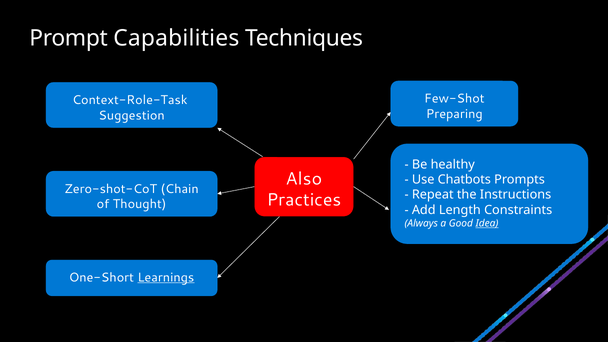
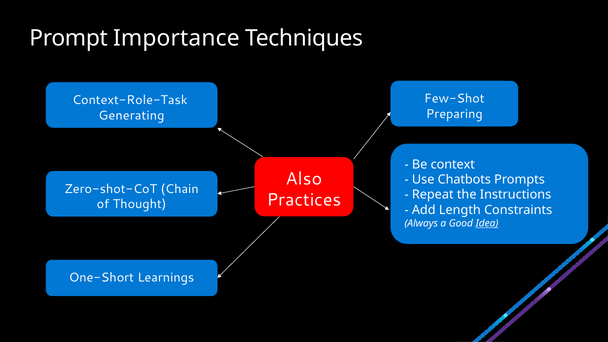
Capabilities: Capabilities -> Importance
Suggestion: Suggestion -> Generating
healthy: healthy -> context
Learnings underline: present -> none
